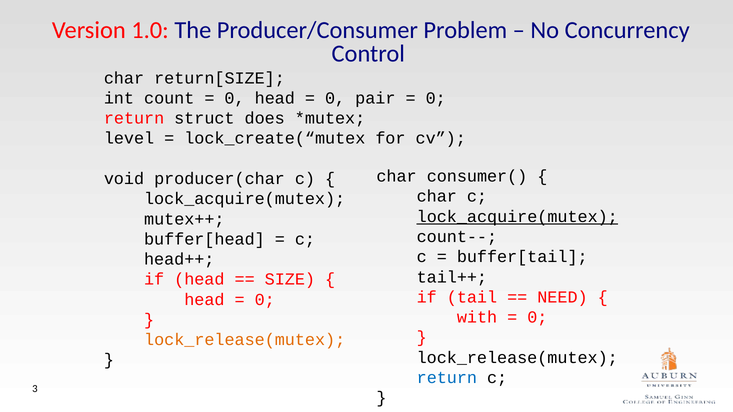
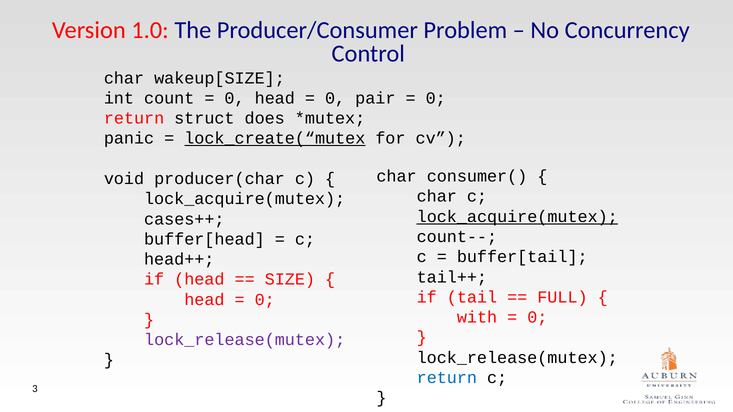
return[SIZE: return[SIZE -> wakeup[SIZE
level: level -> panic
lock_create(“mutex underline: none -> present
mutex++: mutex++ -> cases++
NEED: NEED -> FULL
lock_release(mutex at (245, 340) colour: orange -> purple
